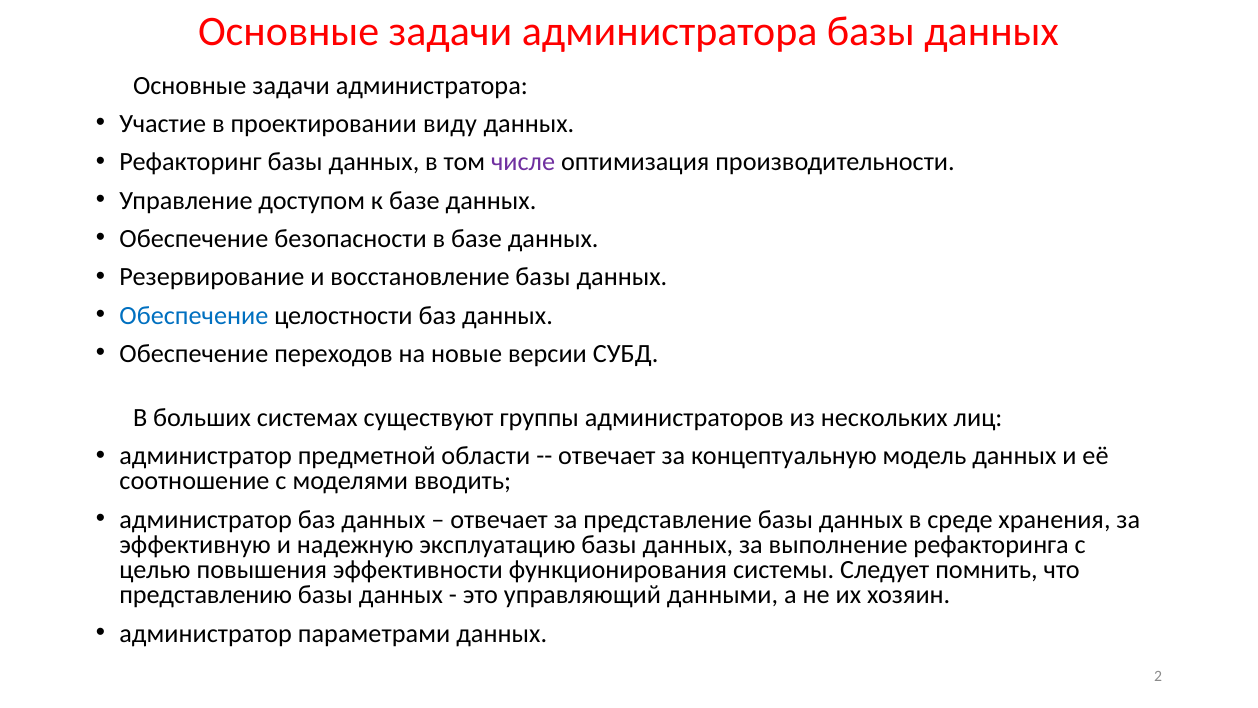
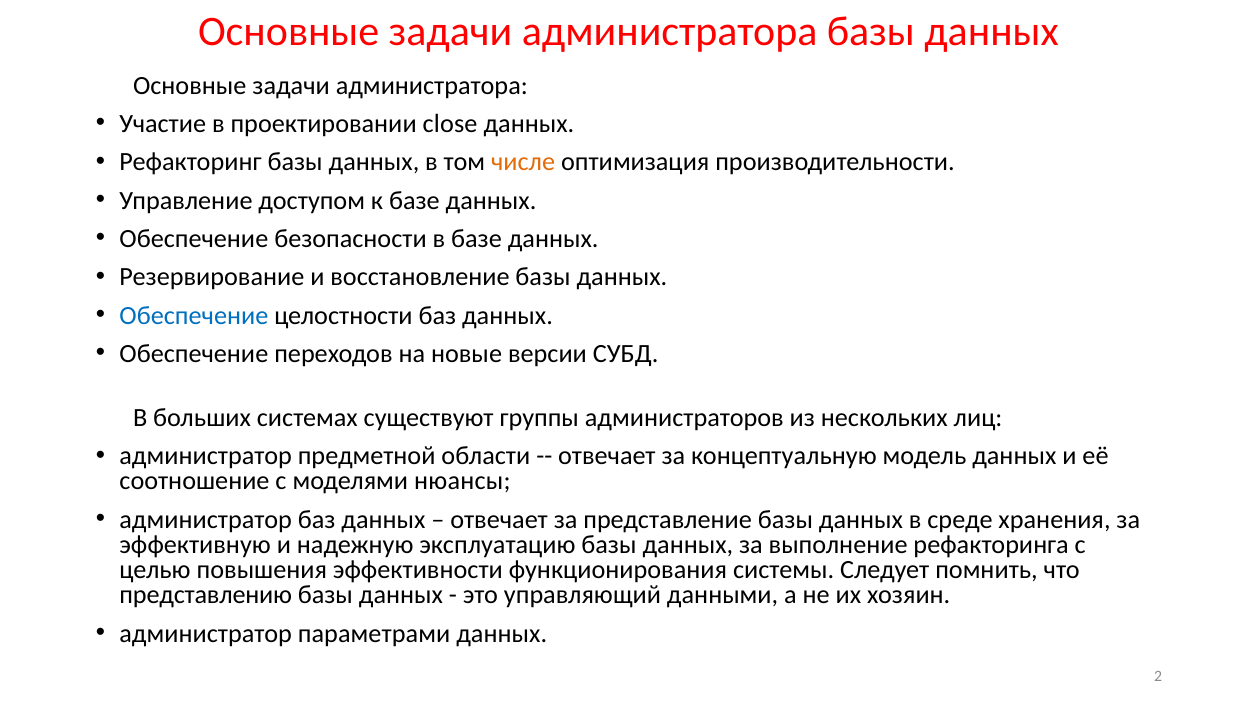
виду: виду -> close
числе colour: purple -> orange
вводить: вводить -> нюансы
